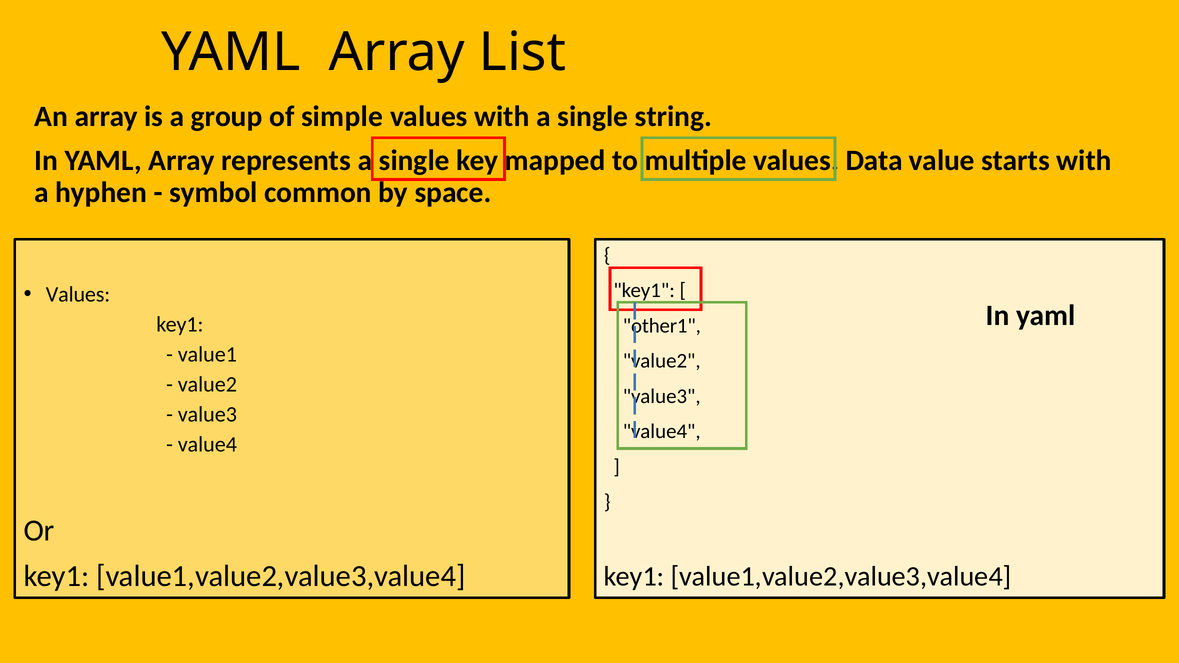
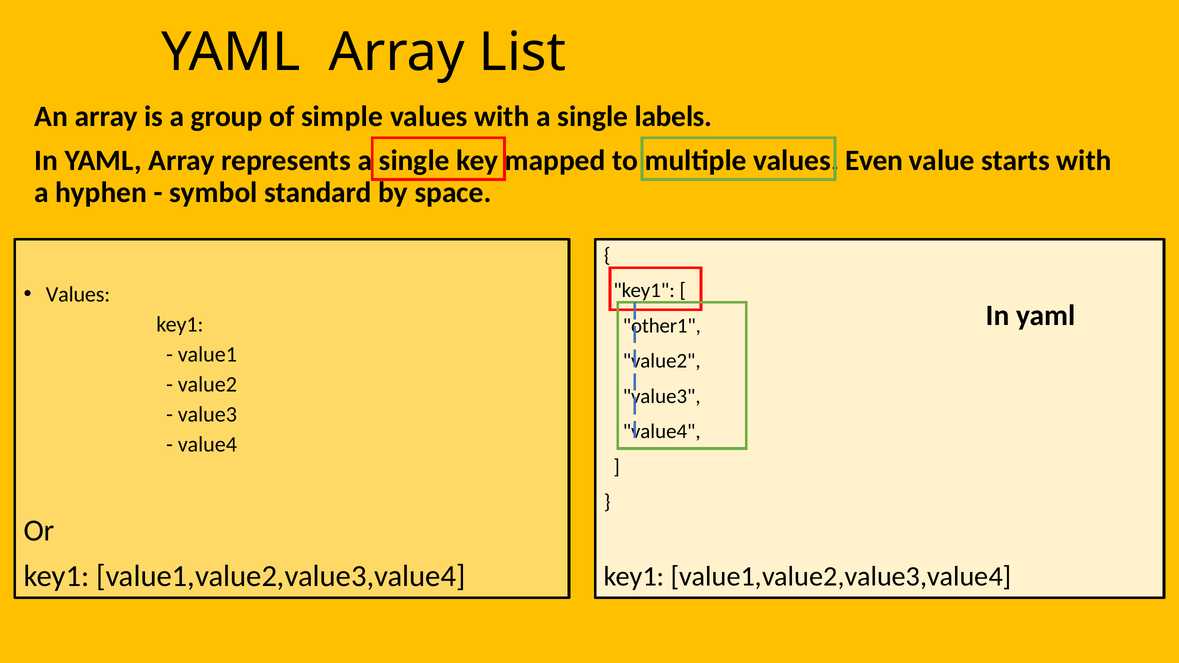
string: string -> labels
Data: Data -> Even
common: common -> standard
